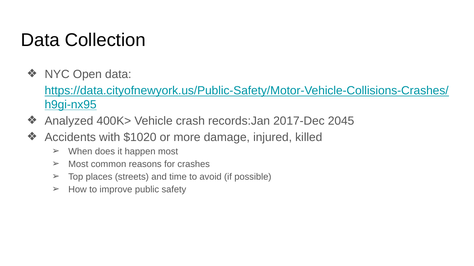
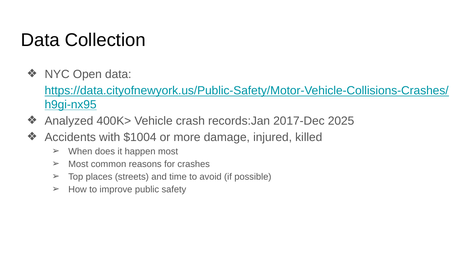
2045: 2045 -> 2025
$1020: $1020 -> $1004
